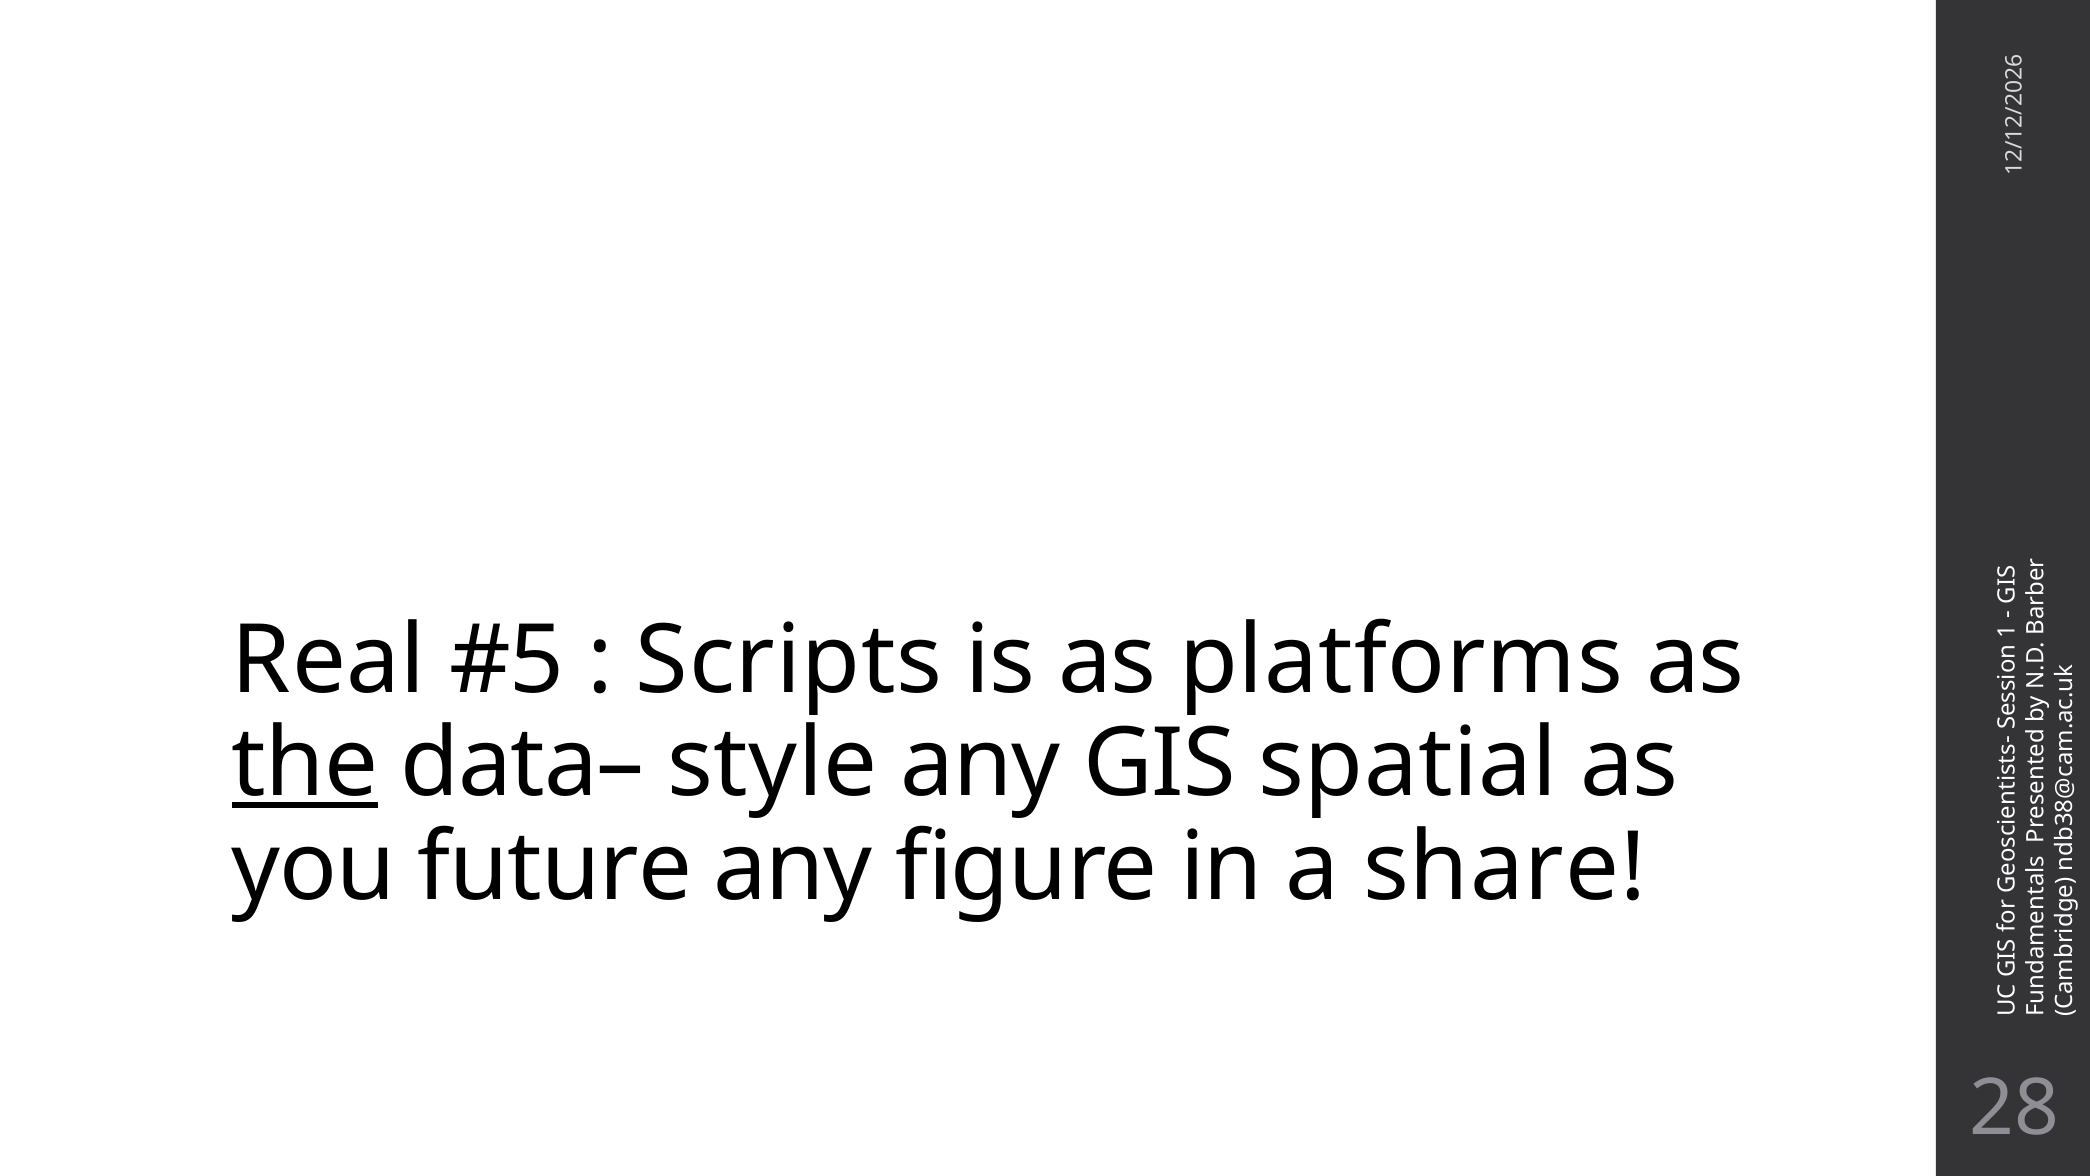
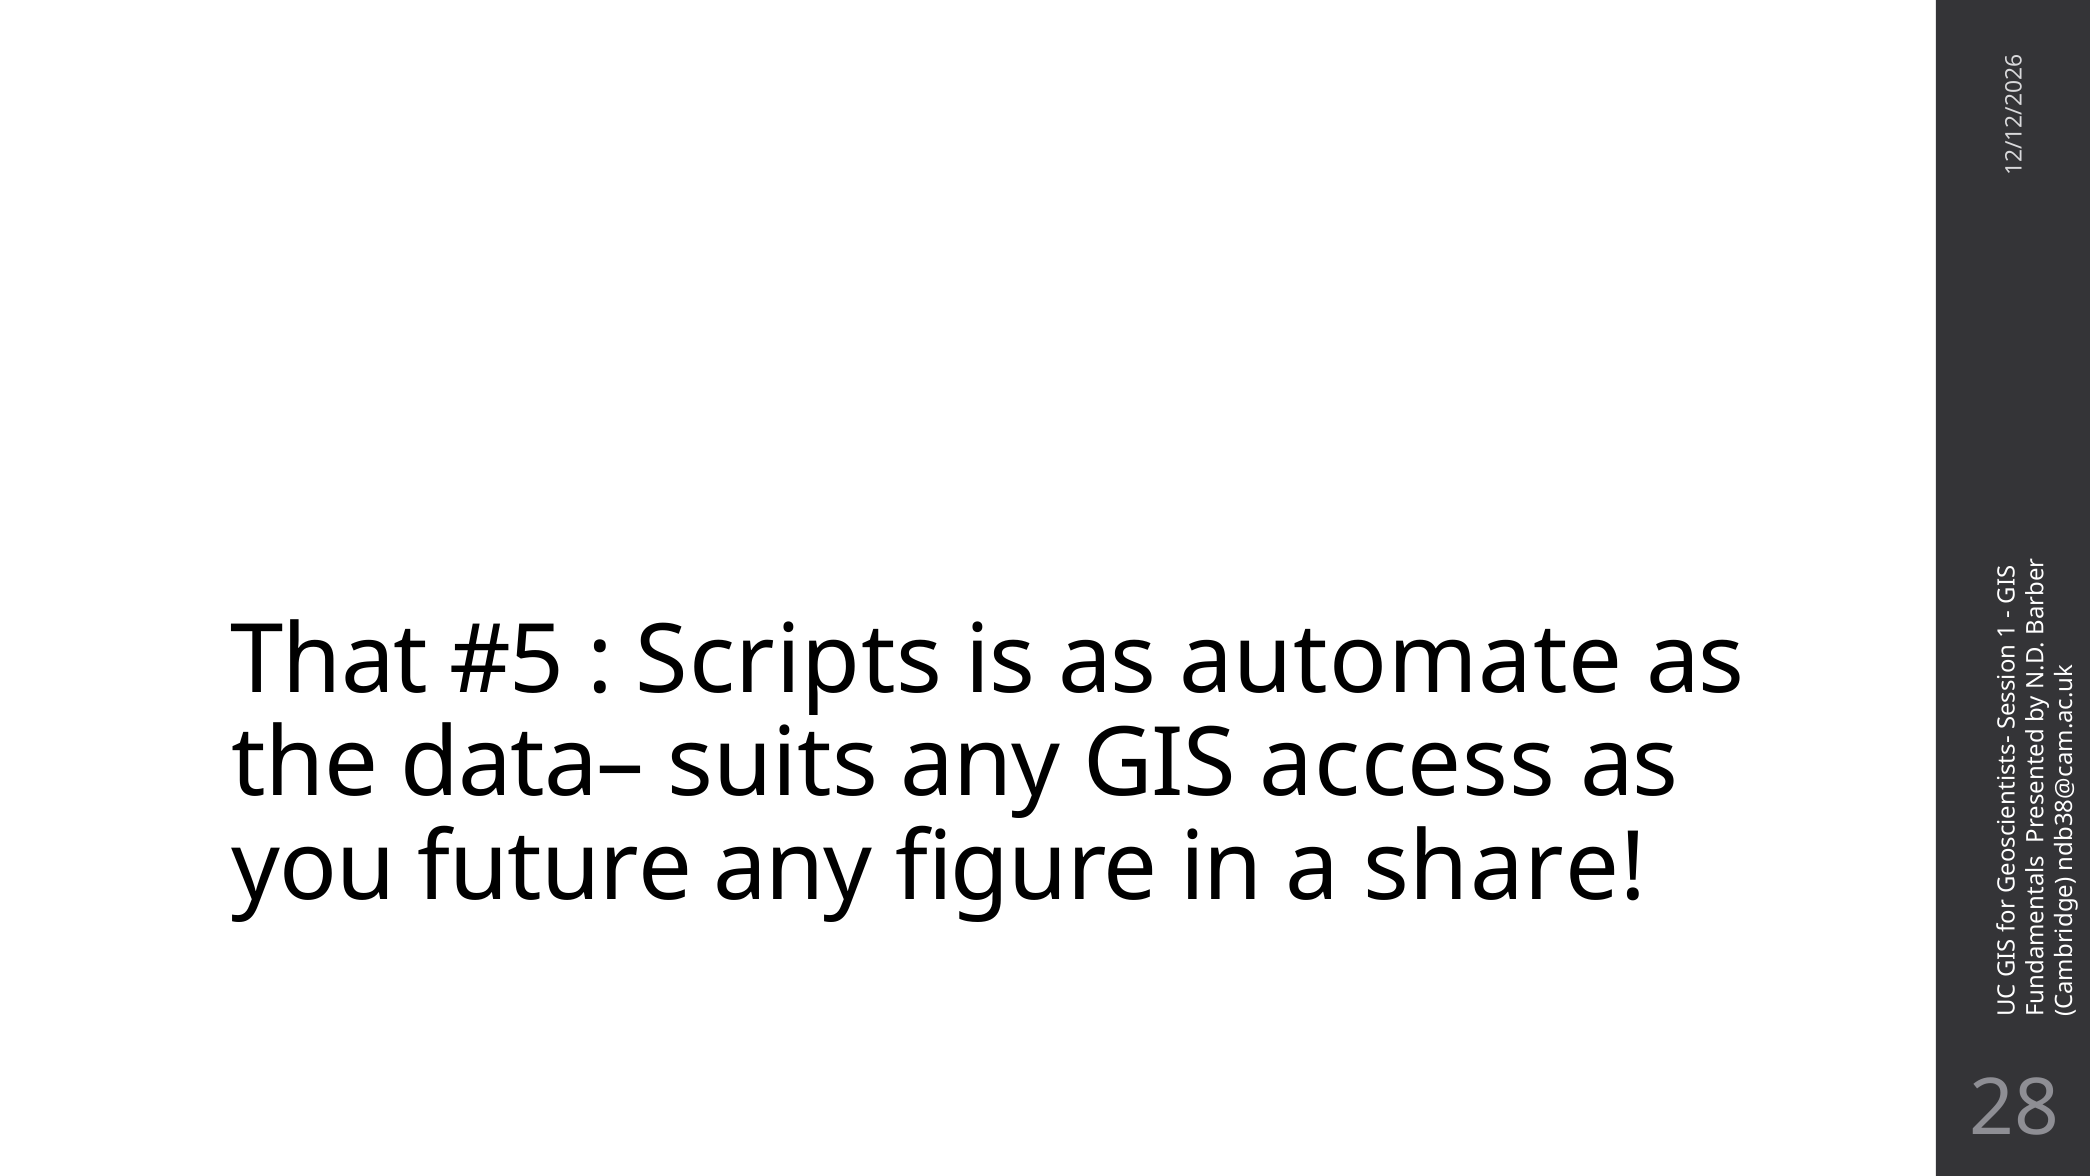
Real: Real -> That
platforms: platforms -> automate
the underline: present -> none
style: style -> suits
spatial: spatial -> access
